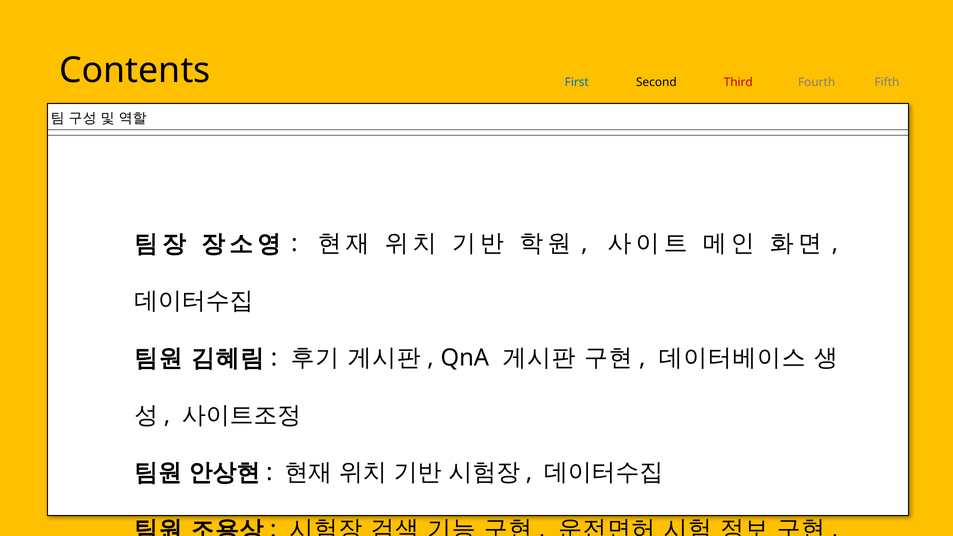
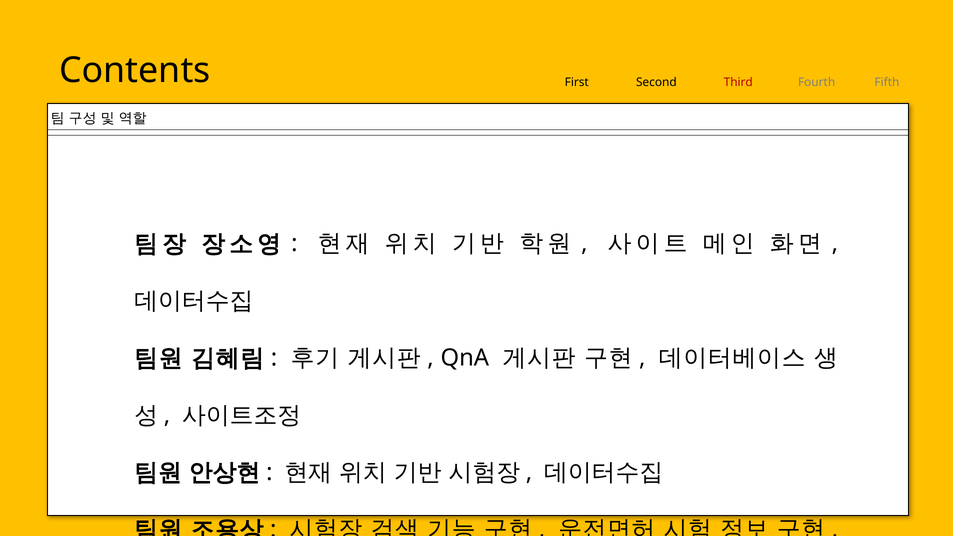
First colour: blue -> black
